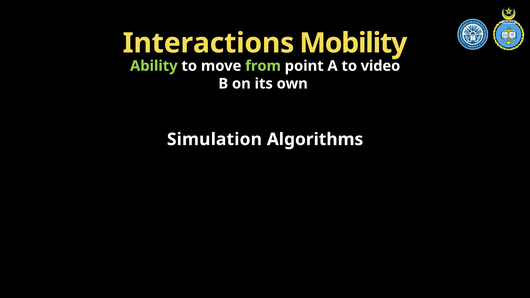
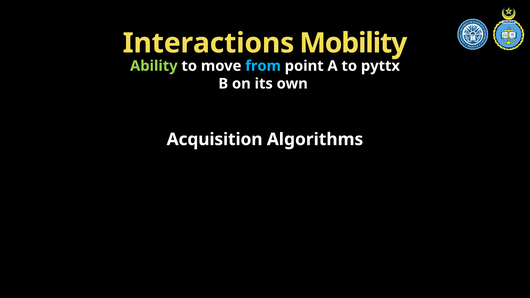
from colour: light green -> light blue
video: video -> pyttx
Simulation: Simulation -> Acquisition
